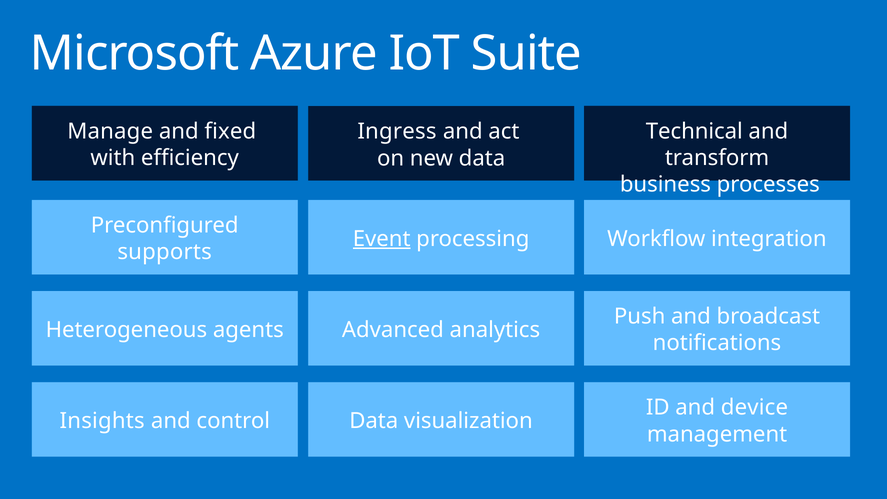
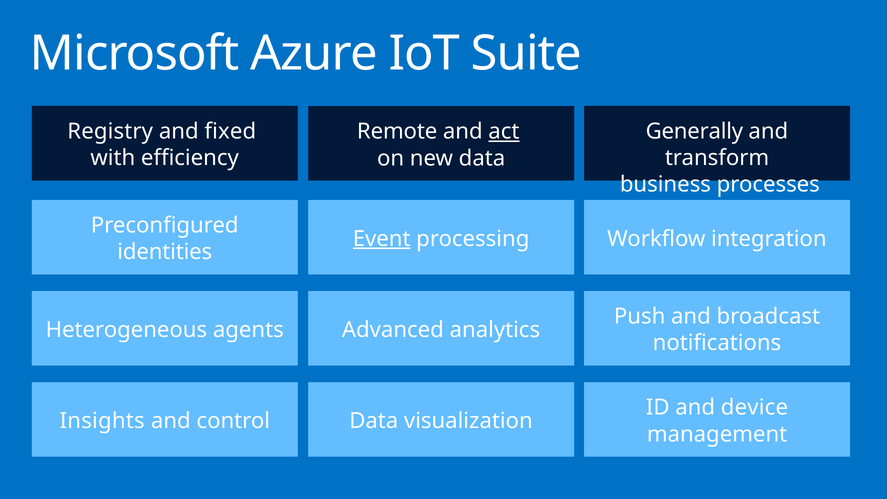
Manage: Manage -> Registry
Technical: Technical -> Generally
Ingress: Ingress -> Remote
act underline: none -> present
supports: supports -> identities
